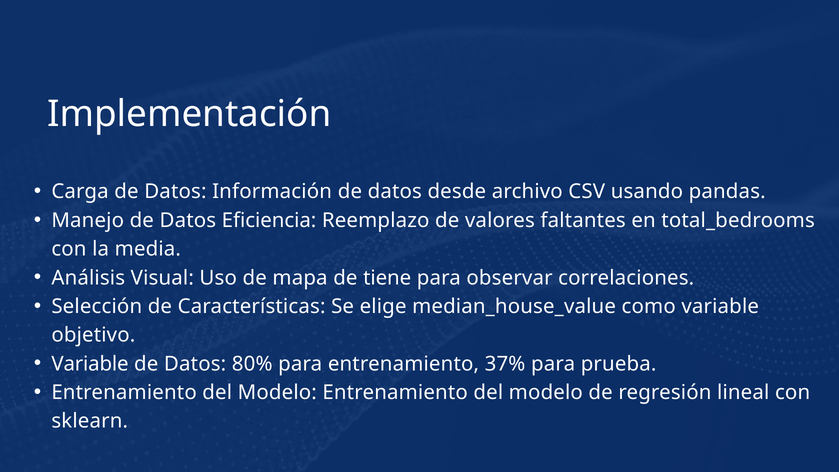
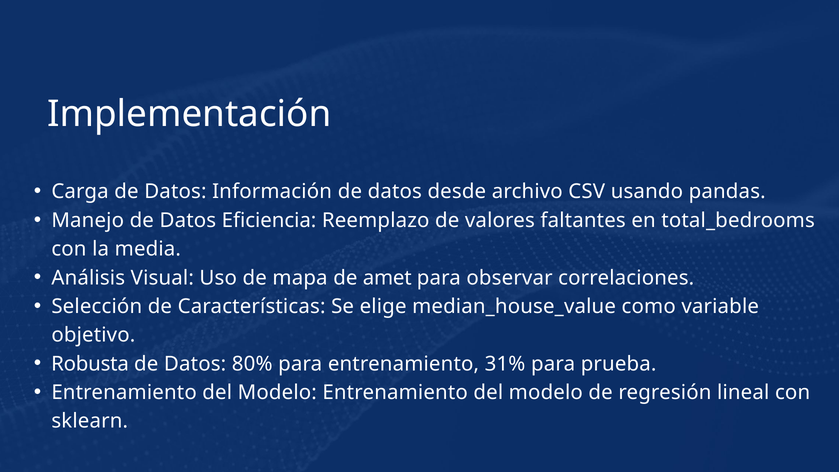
tiene: tiene -> amet
Variable at (90, 364): Variable -> Robusta
37%: 37% -> 31%
